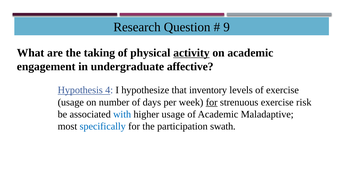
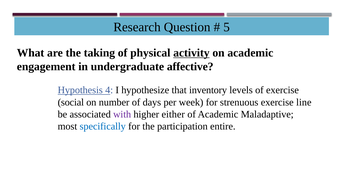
9: 9 -> 5
usage at (71, 102): usage -> social
for at (212, 102) underline: present -> none
risk: risk -> line
with colour: blue -> purple
higher usage: usage -> either
swath: swath -> entire
